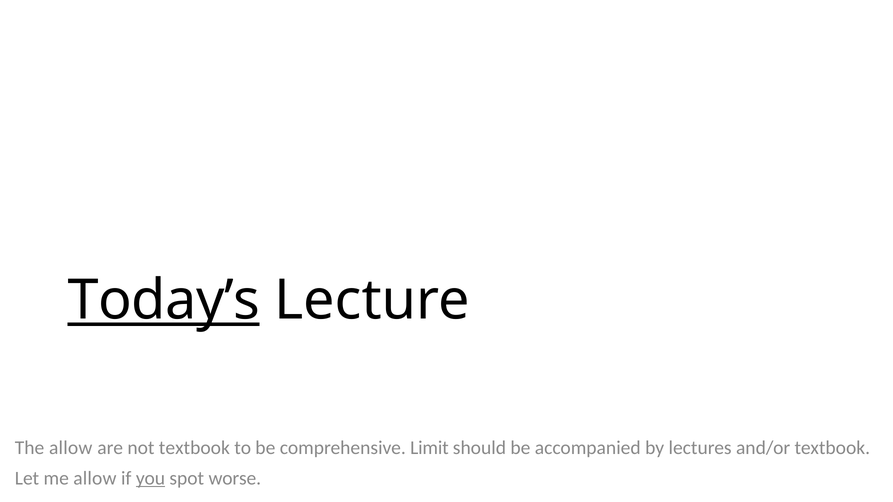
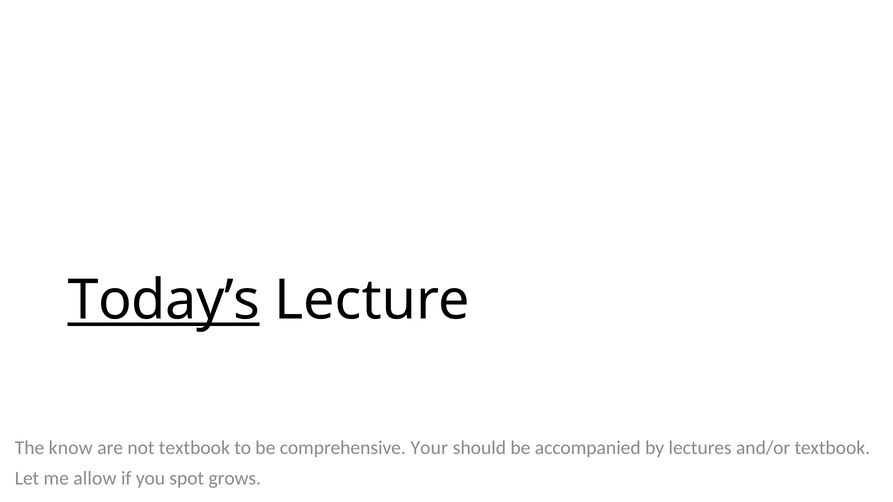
The allow: allow -> know
Limit: Limit -> Your
you underline: present -> none
worse: worse -> grows
